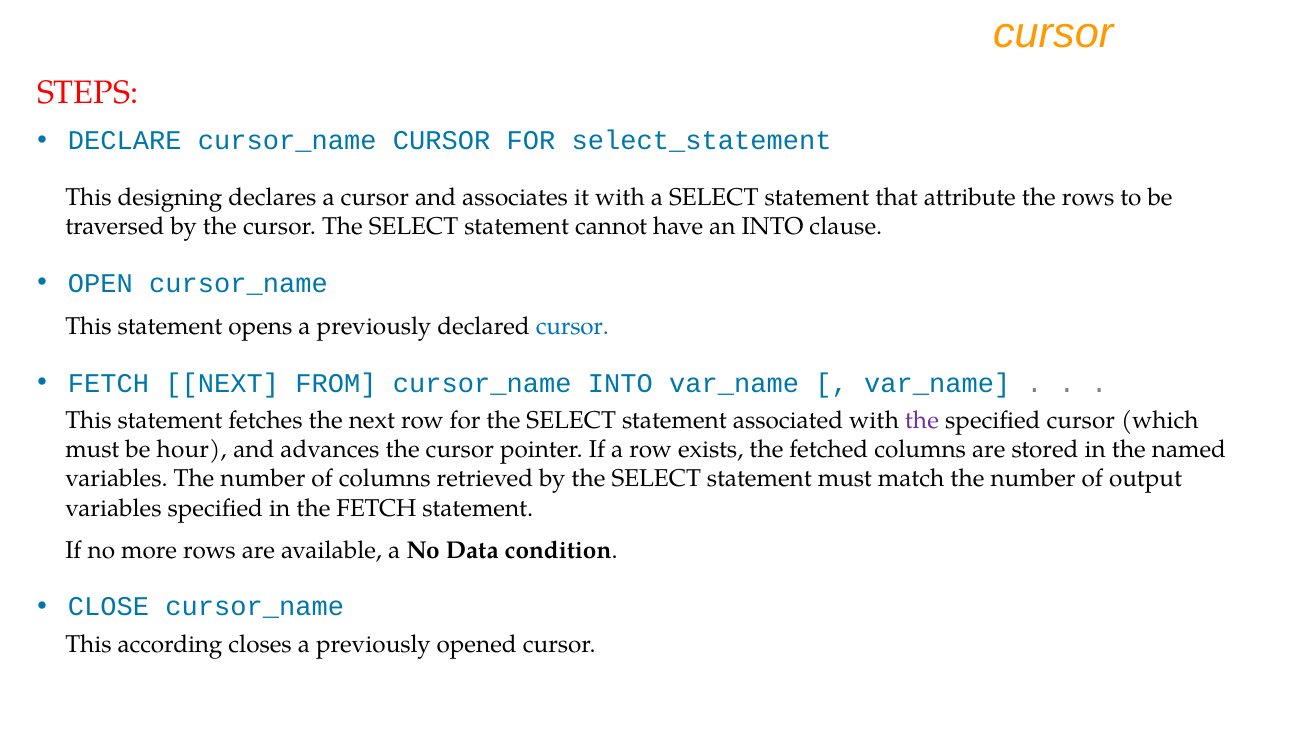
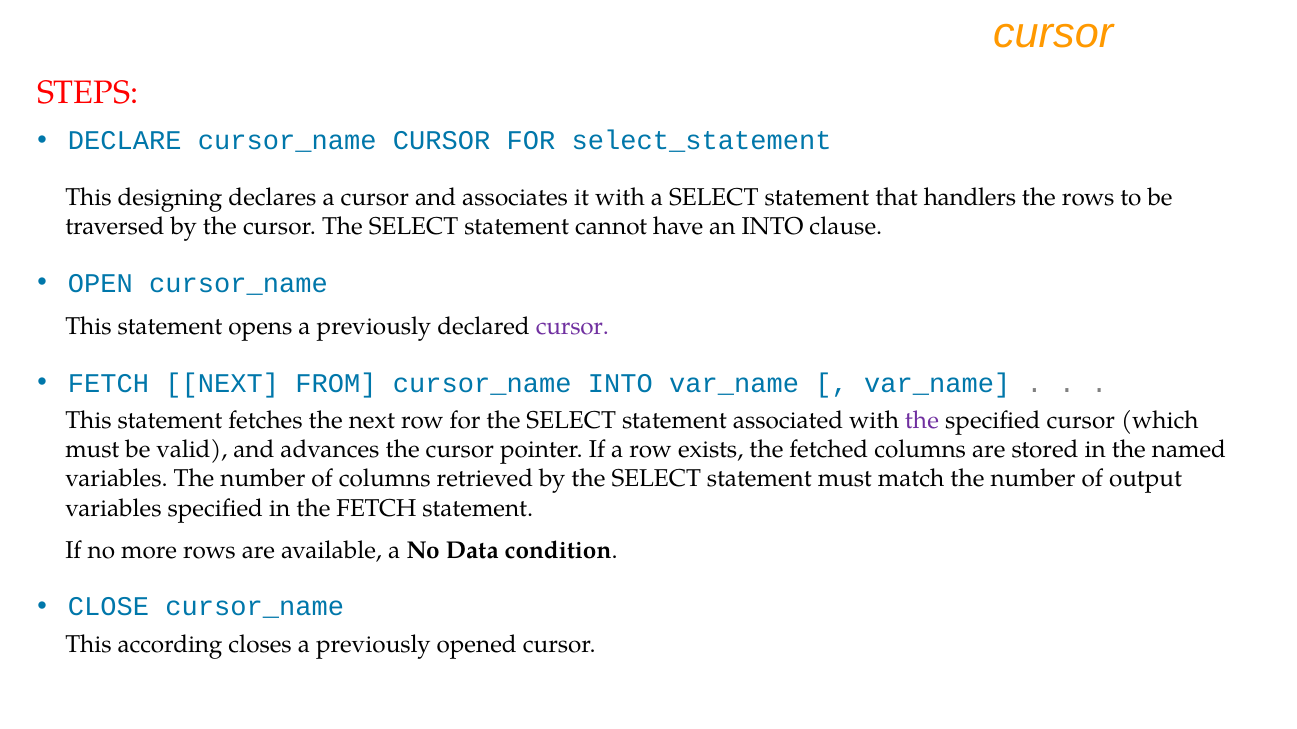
attribute: attribute -> handlers
cursor at (572, 327) colour: blue -> purple
hour: hour -> valid
